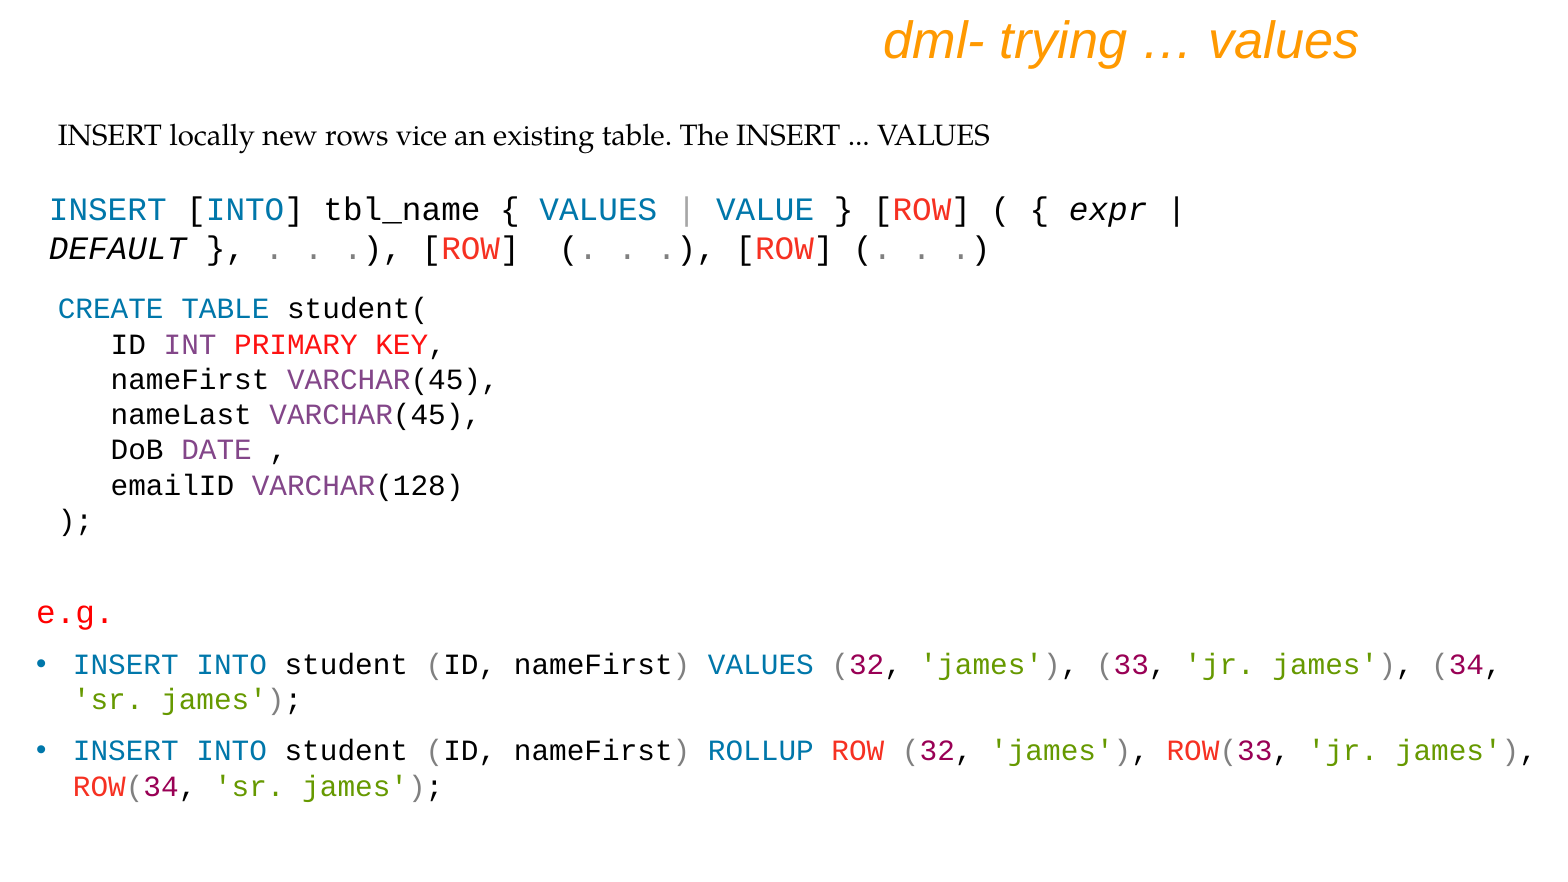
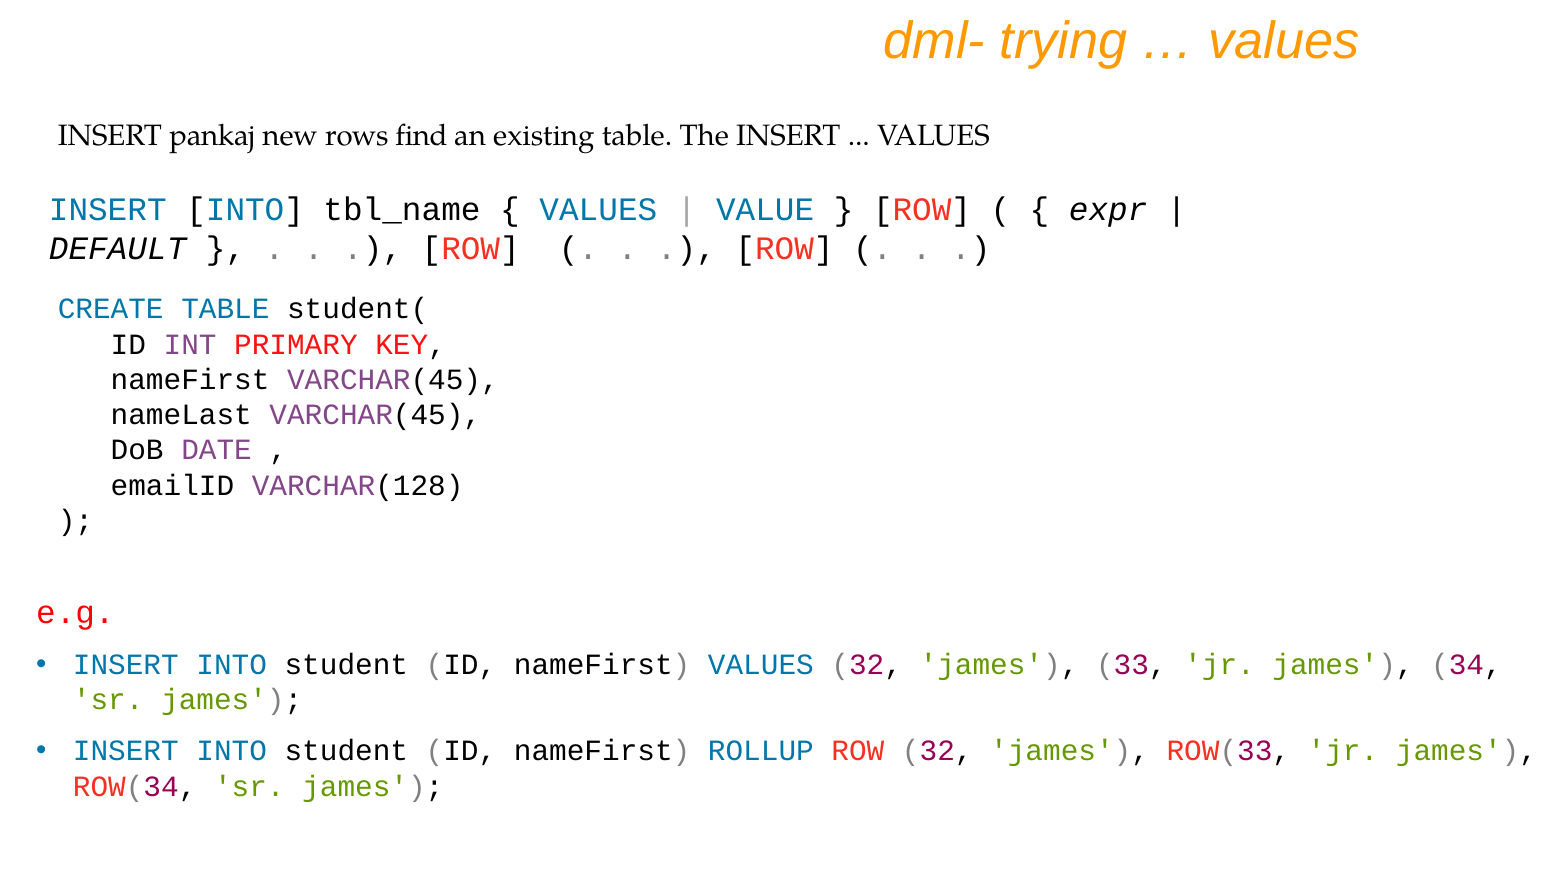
locally: locally -> pankaj
vice: vice -> find
